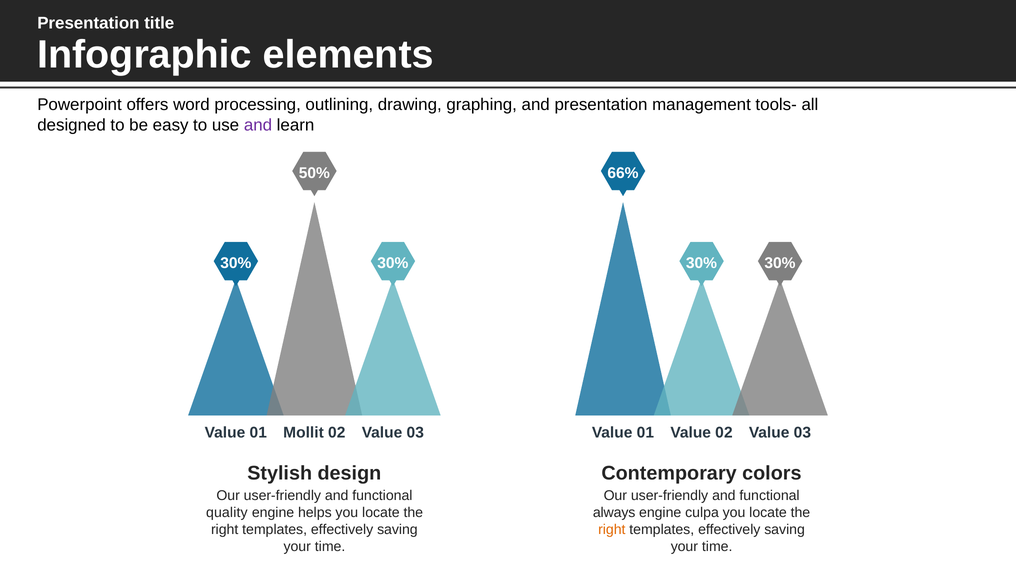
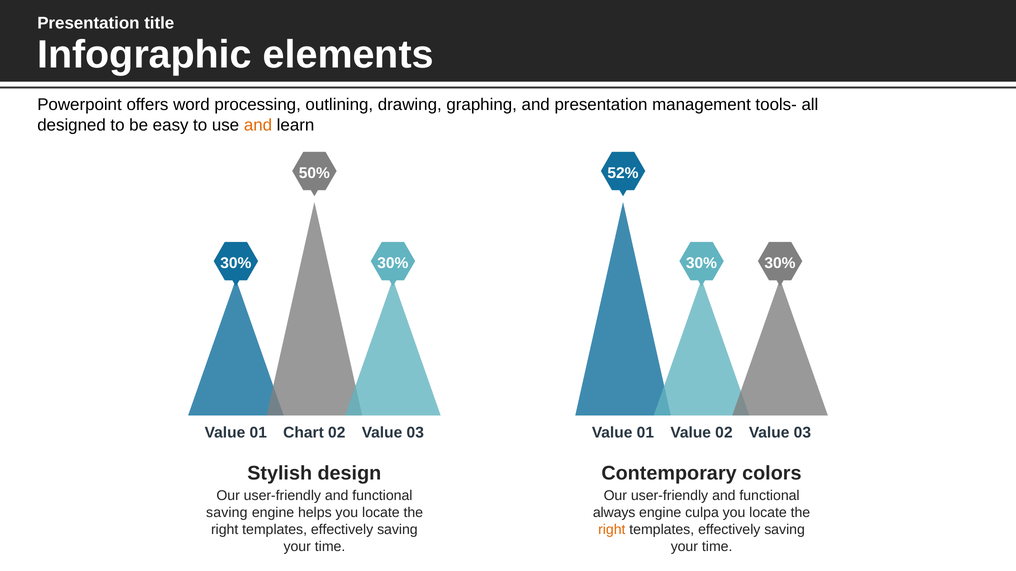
and at (258, 125) colour: purple -> orange
66%: 66% -> 52%
Mollit: Mollit -> Chart
quality at (227, 513): quality -> saving
